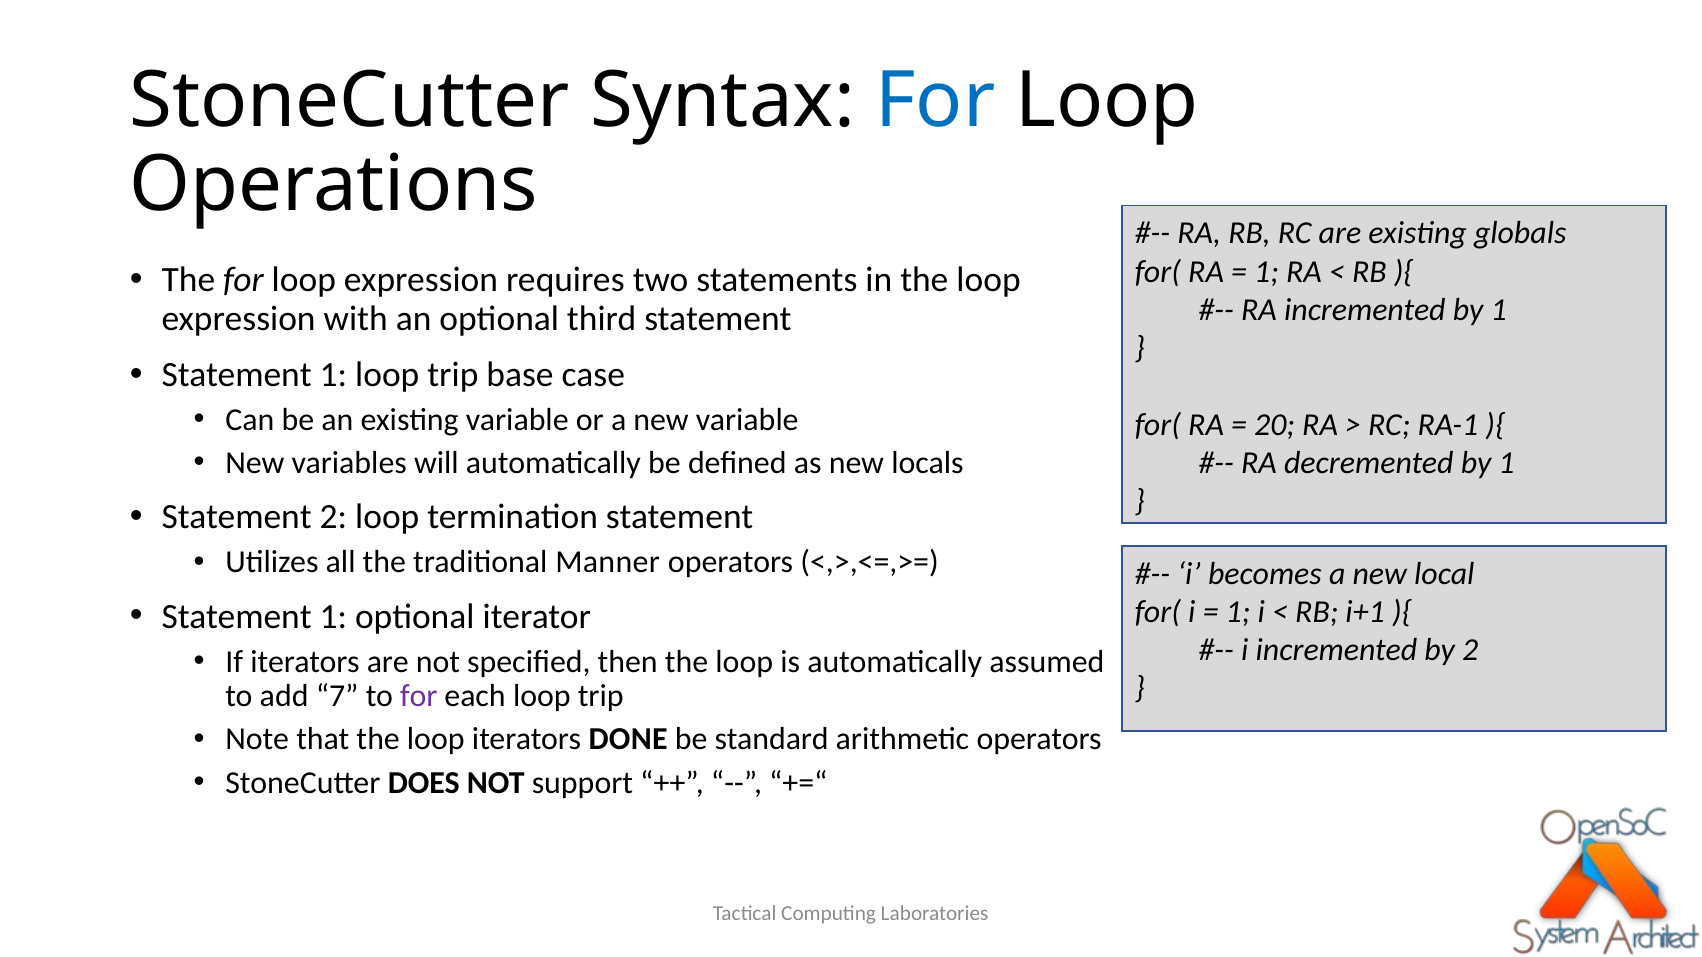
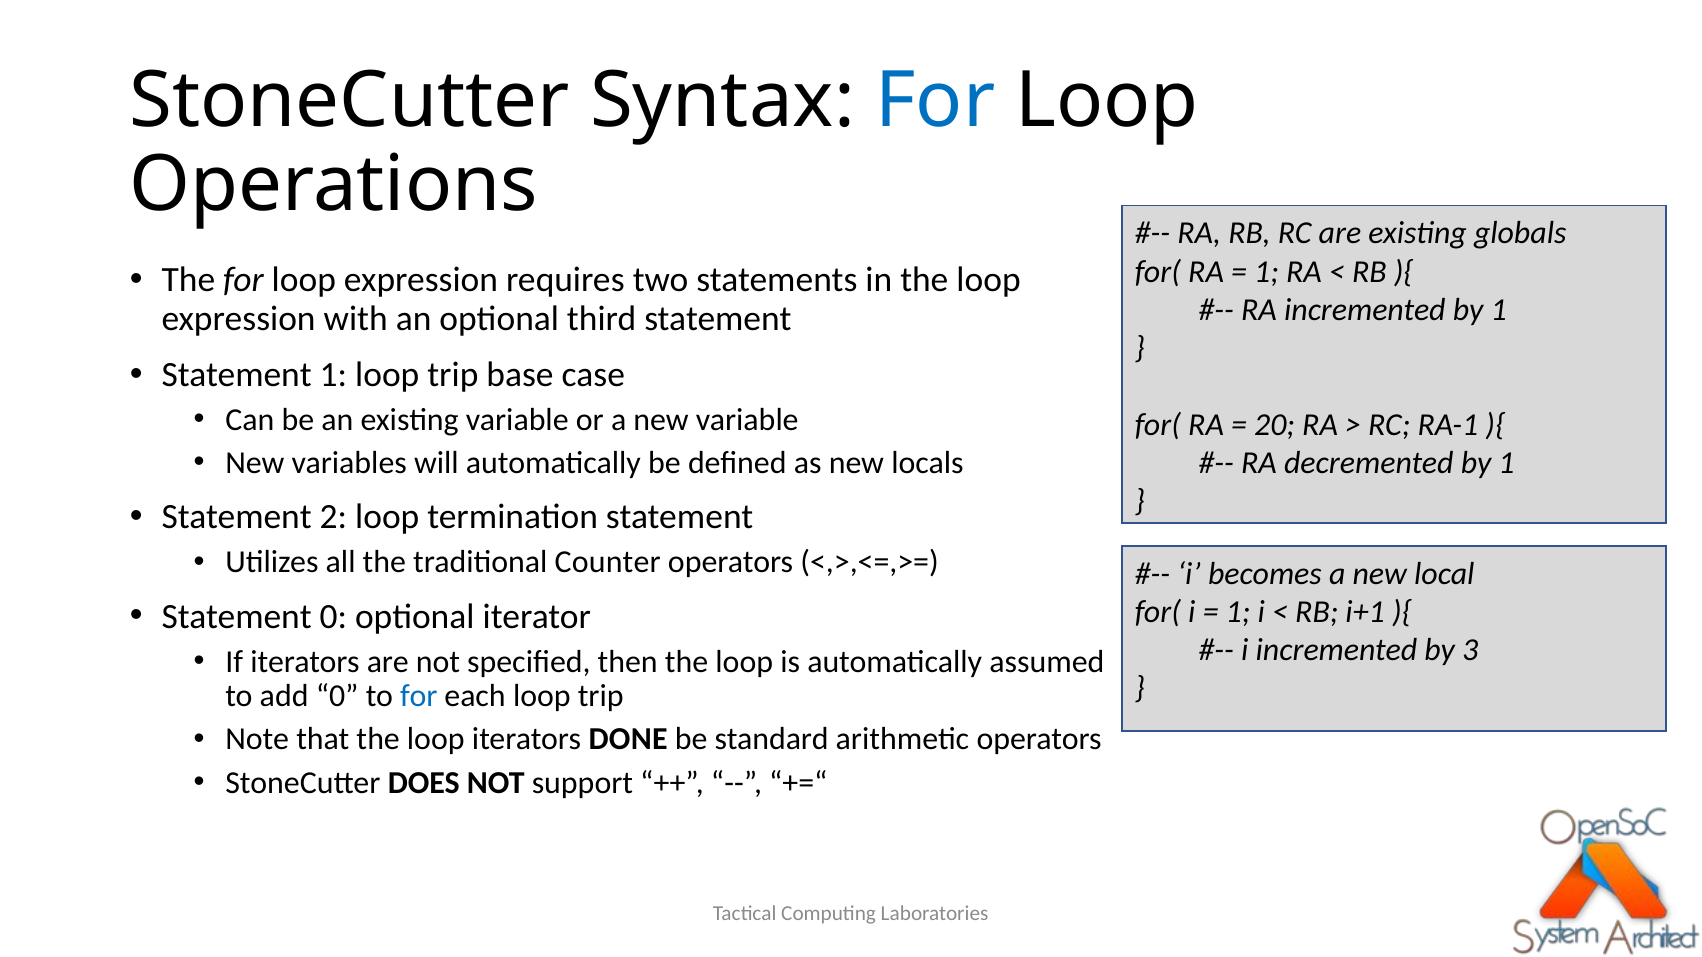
Manner: Manner -> Counter
1 at (333, 617): 1 -> 0
by 2: 2 -> 3
add 7: 7 -> 0
for at (419, 696) colour: purple -> blue
